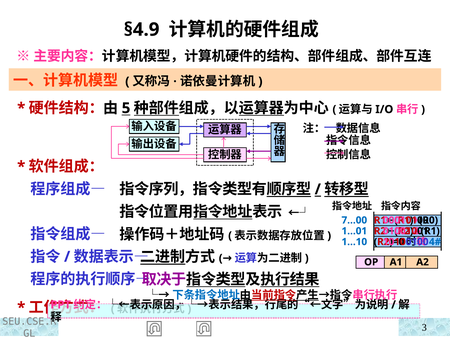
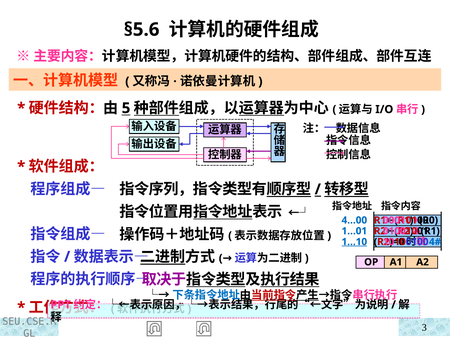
§4.9: §4.9 -> §5.6
7…00: 7…00 -> 4…00
1…10 underline: none -> present
